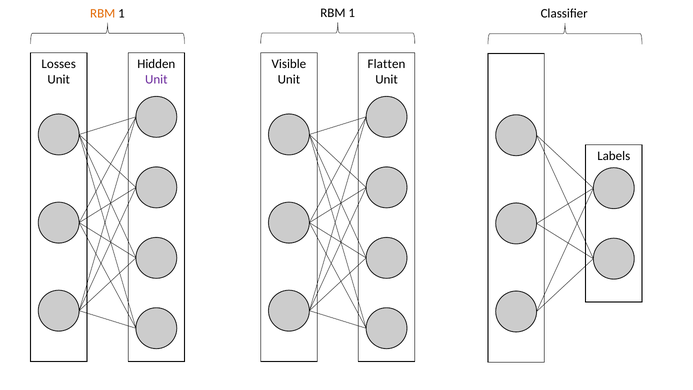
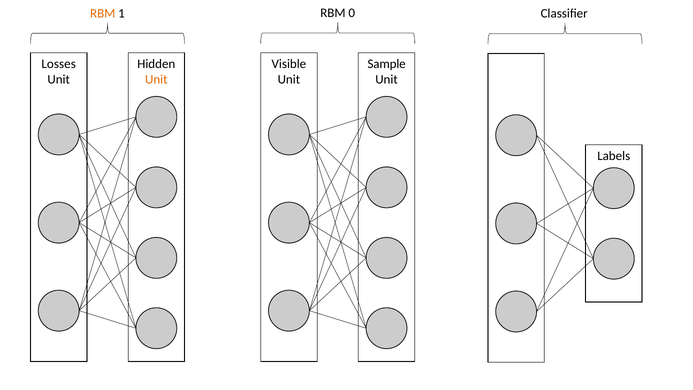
1 RBM 1: 1 -> 0
Flatten: Flatten -> Sample
Unit at (156, 80) colour: purple -> orange
